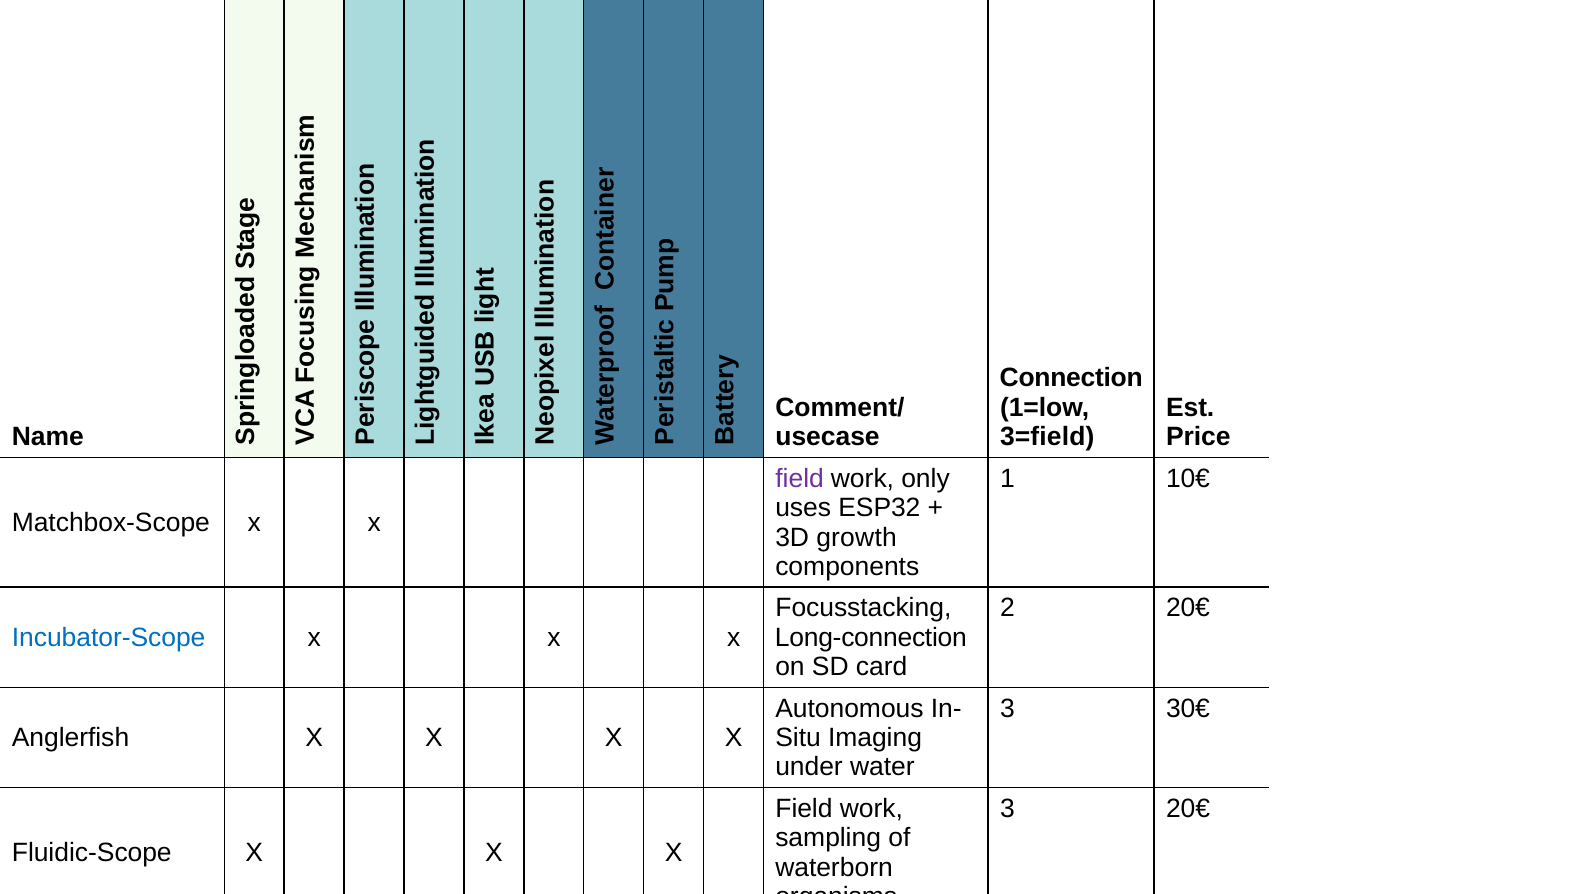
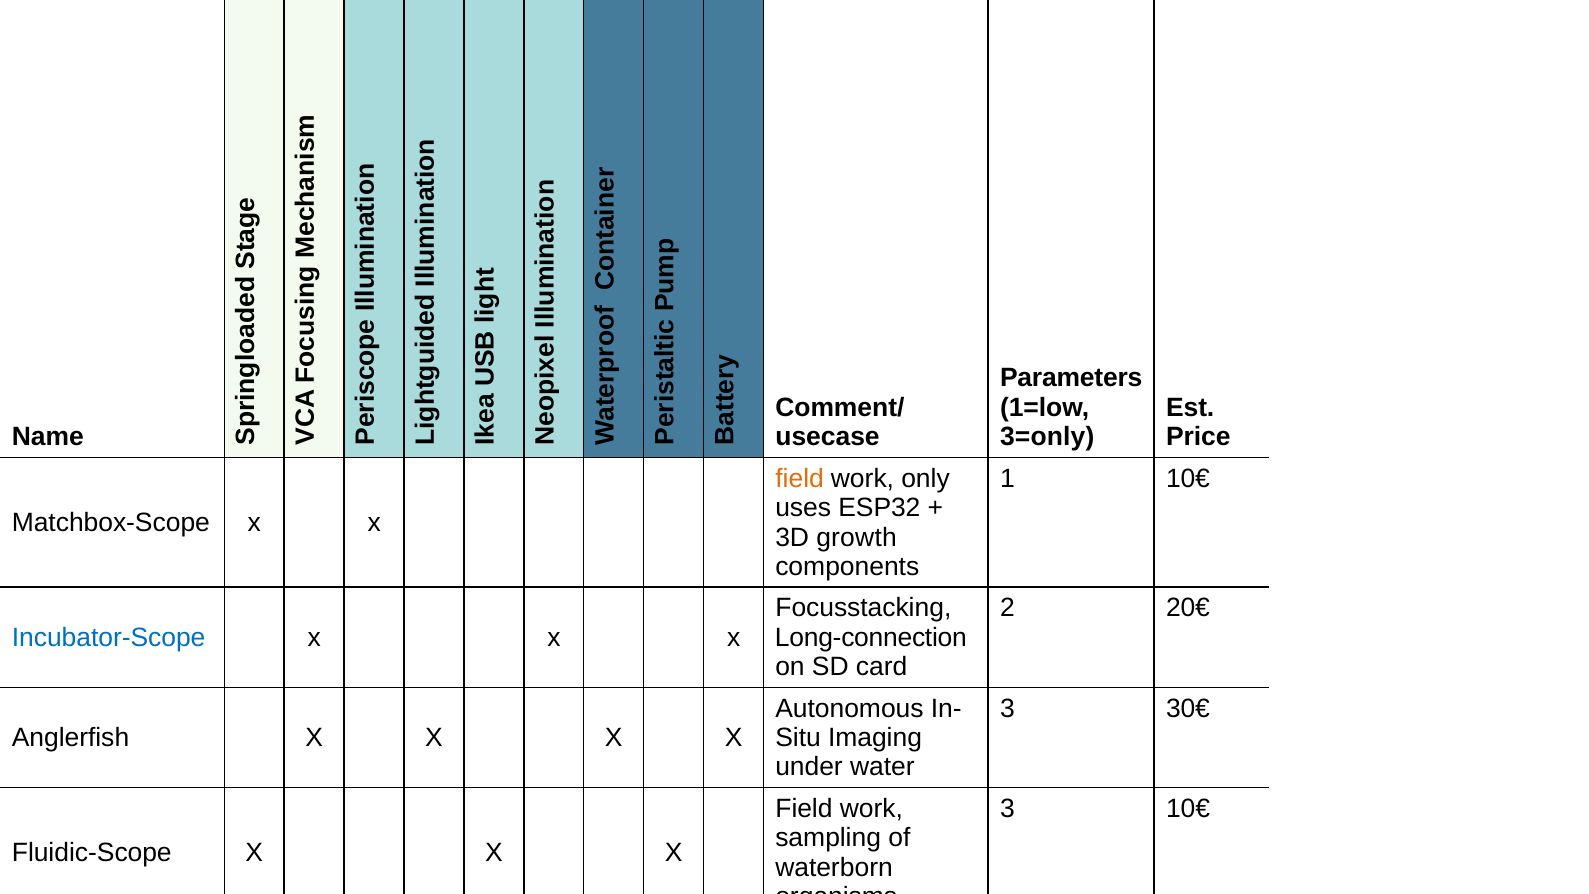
Connection: Connection -> Parameters
3=field: 3=field -> 3=only
field at (800, 478) colour: purple -> orange
3 20€: 20€ -> 10€
